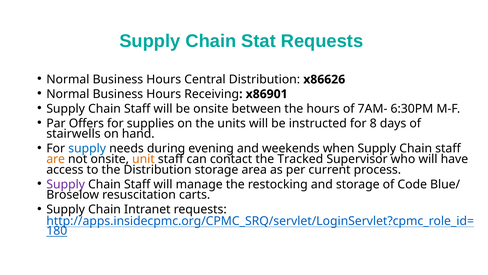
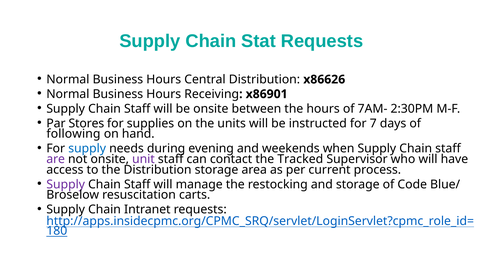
6:30PM: 6:30PM -> 2:30PM
Offers: Offers -> Stores
8: 8 -> 7
stairwells: stairwells -> following
are colour: orange -> purple
unit colour: orange -> purple
